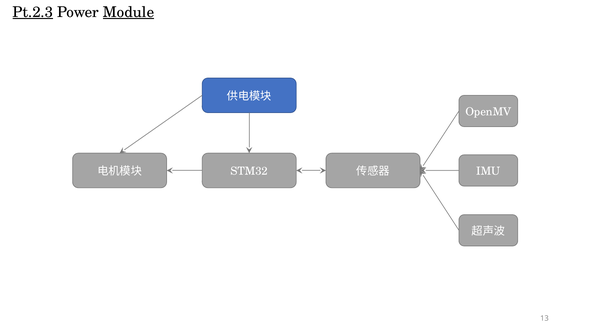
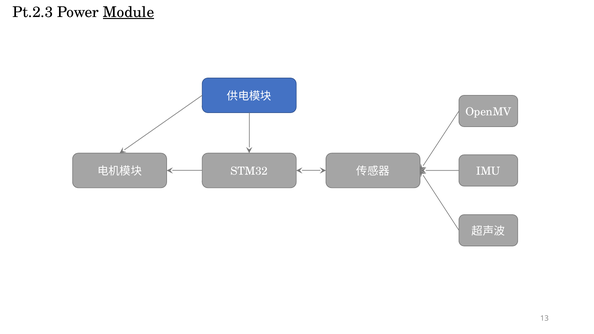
Pt.2.3 underline: present -> none
